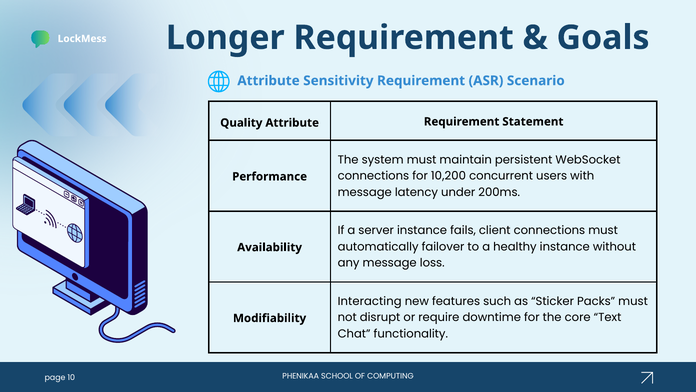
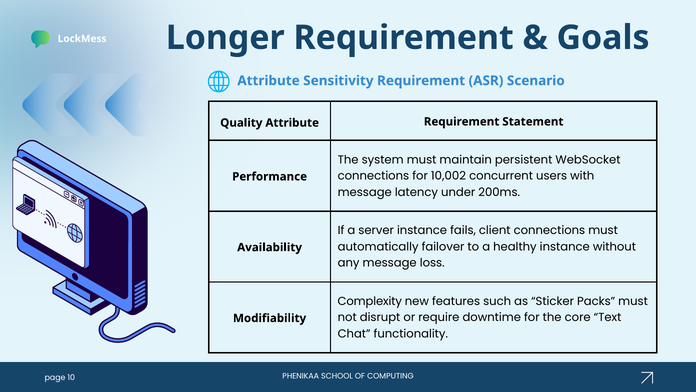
10,200: 10,200 -> 10,002
Interacting: Interacting -> Complexity
